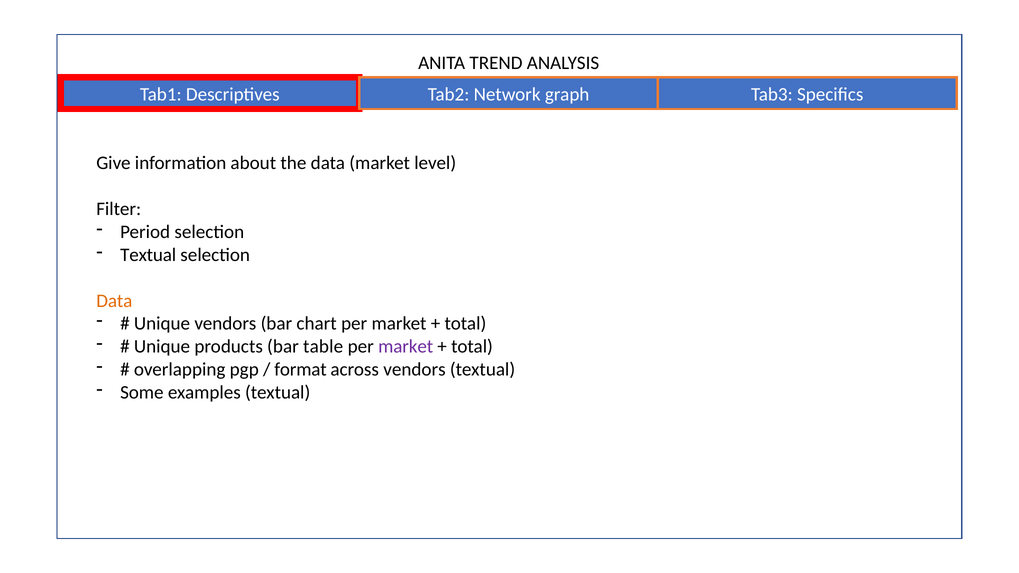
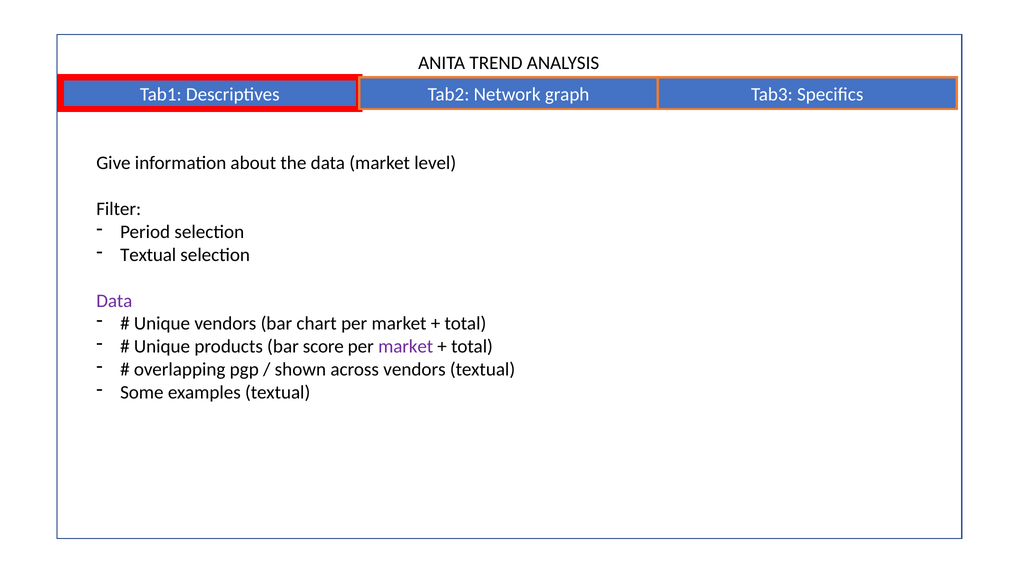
Data at (114, 301) colour: orange -> purple
table: table -> score
format: format -> shown
